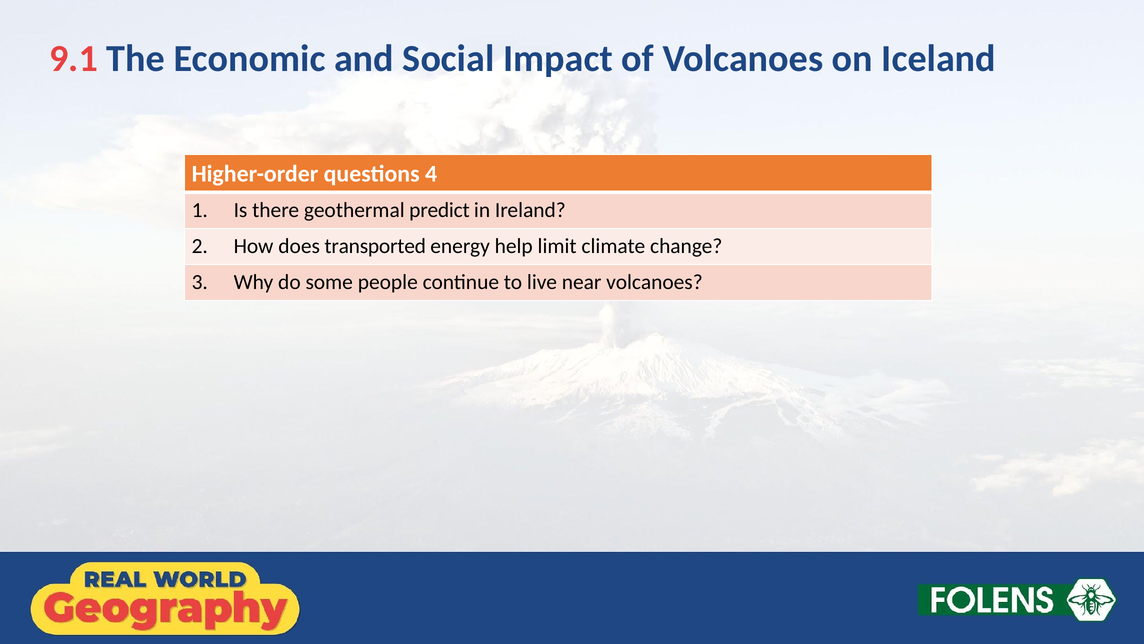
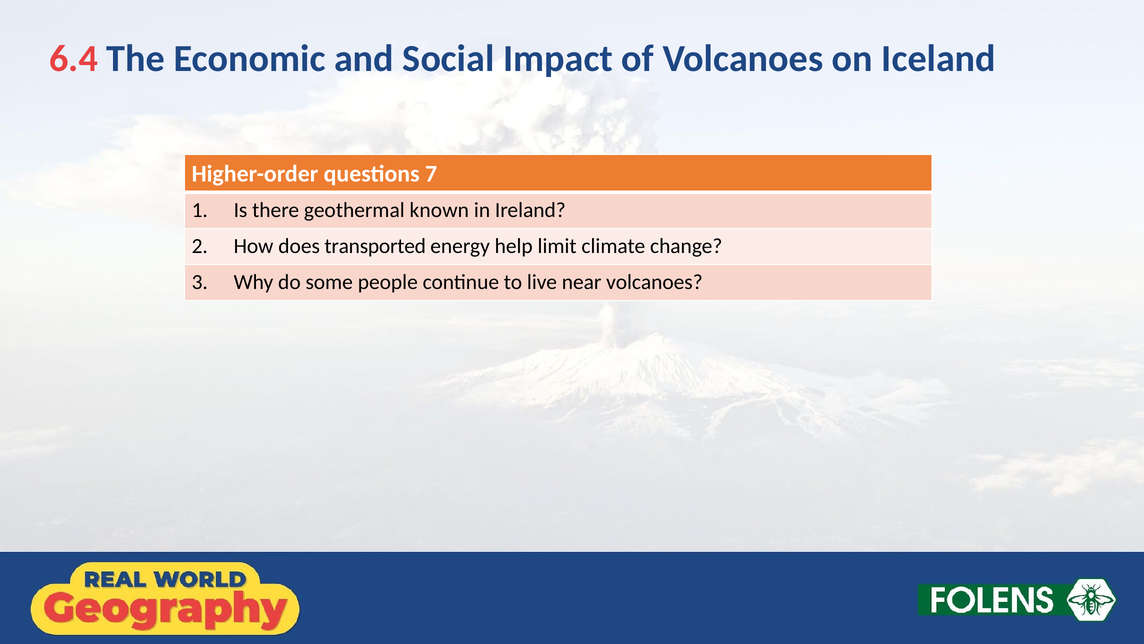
9.1: 9.1 -> 6.4
4: 4 -> 7
predict: predict -> known
